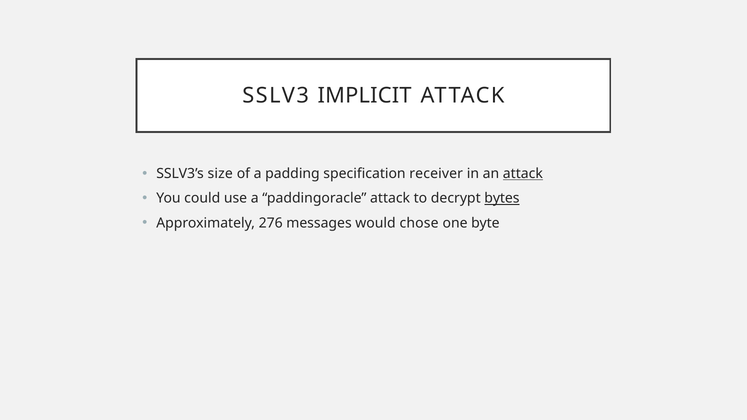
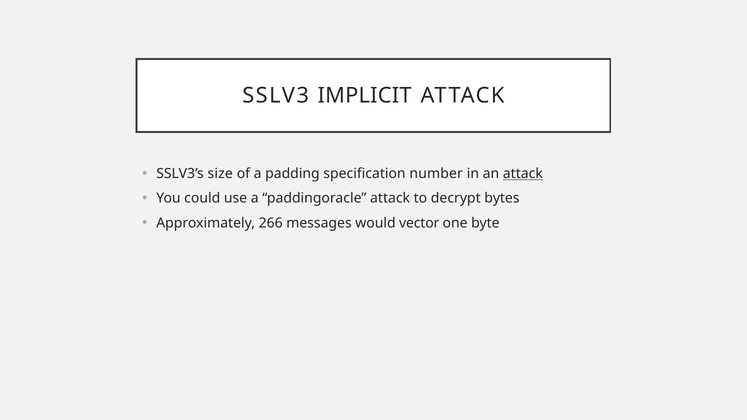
receiver: receiver -> number
bytes underline: present -> none
276: 276 -> 266
chose: chose -> vector
